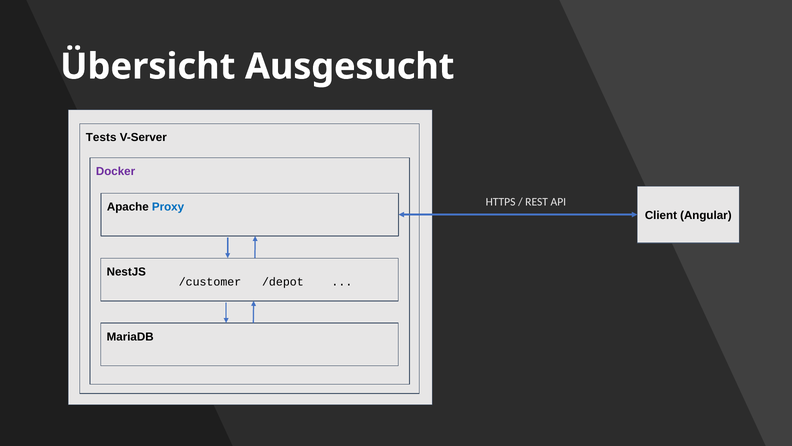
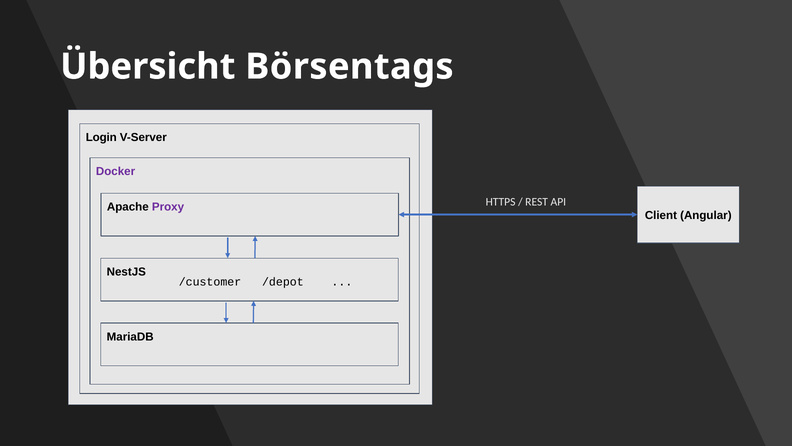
Ausgesucht: Ausgesucht -> Börsentags
Tests: Tests -> Login
Proxy colour: blue -> purple
